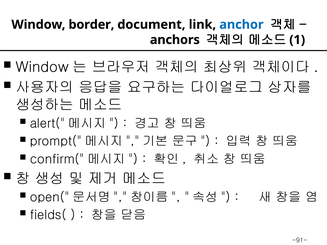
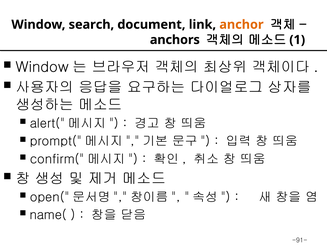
border: border -> search
anchor colour: blue -> orange
fields(: fields( -> name(
